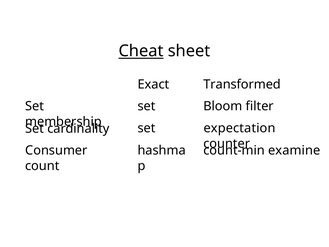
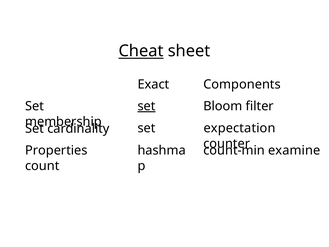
Transformed: Transformed -> Components
set at (147, 106) underline: none -> present
Consumer: Consumer -> Properties
